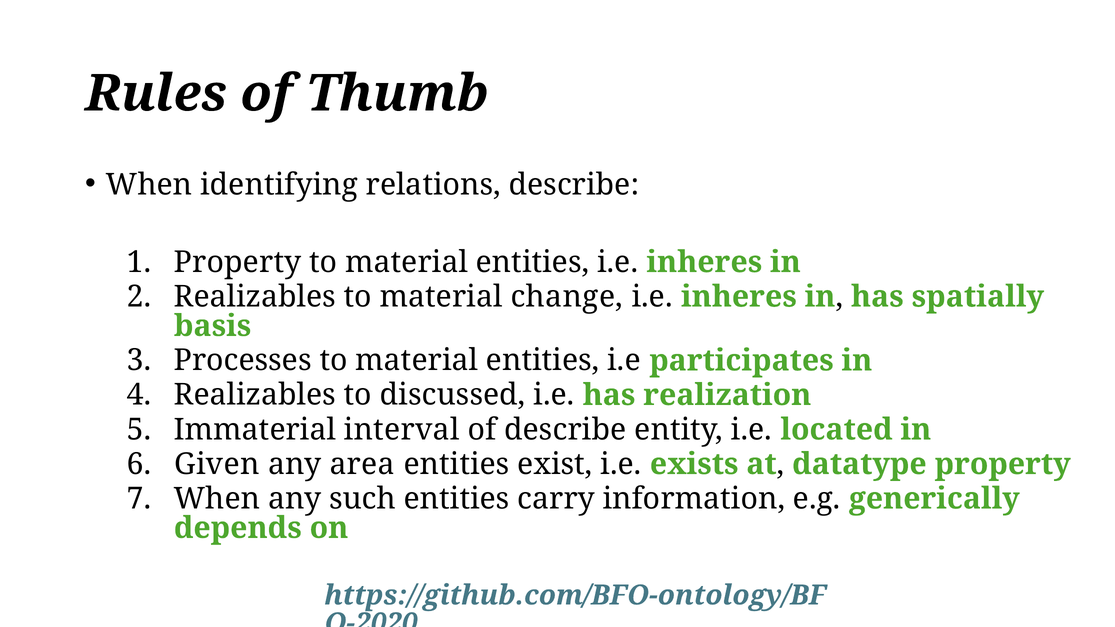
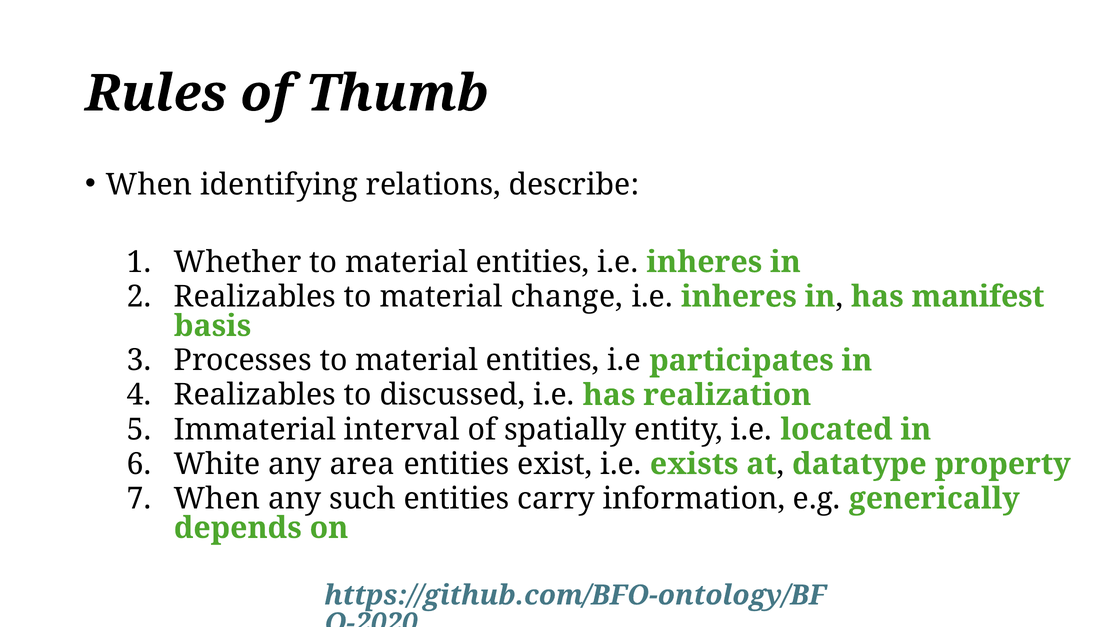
Property at (238, 262): Property -> Whether
spatially: spatially -> manifest
of describe: describe -> spatially
Given: Given -> White
